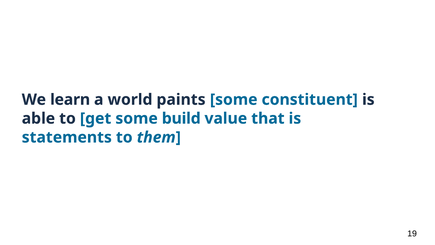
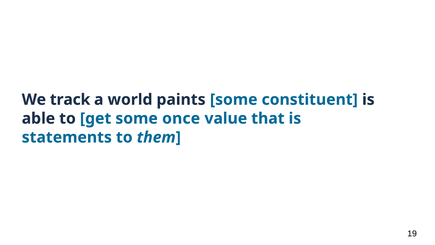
learn: learn -> track
build: build -> once
